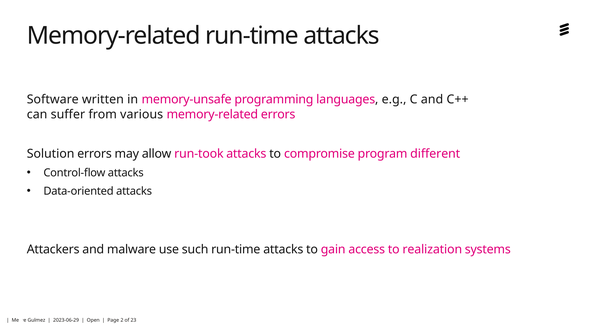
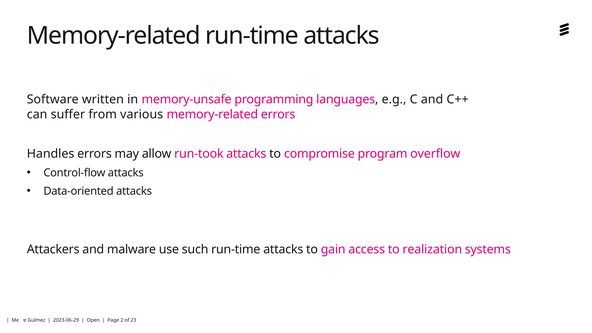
Solution: Solution -> Handles
different: different -> overflow
